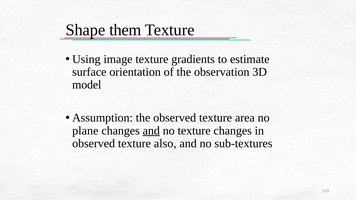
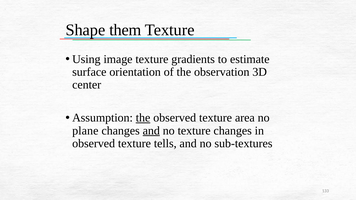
model: model -> center
the at (143, 118) underline: none -> present
also: also -> tells
